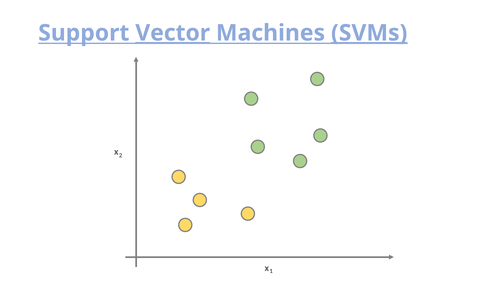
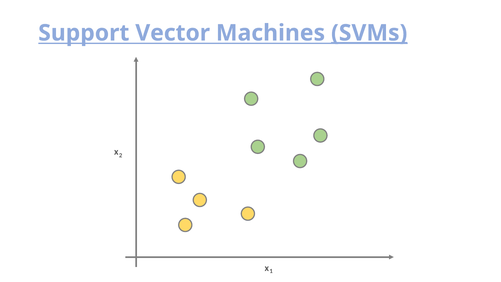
Vector underline: present -> none
